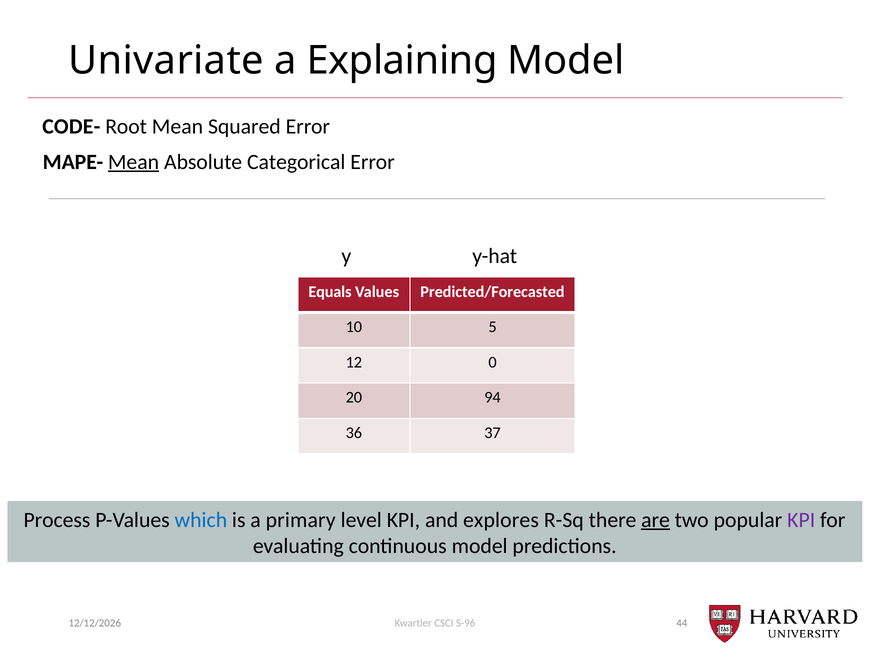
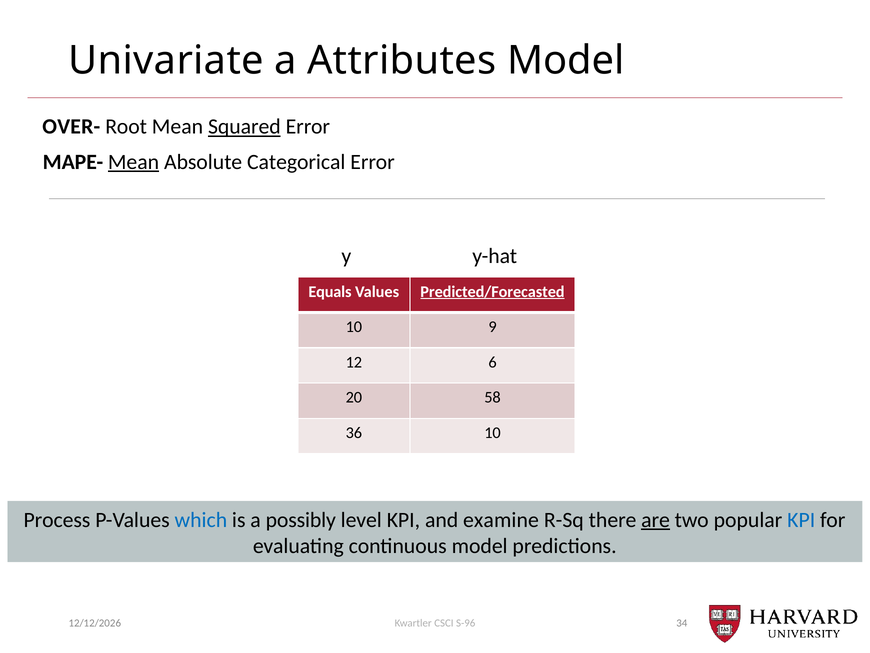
Explaining: Explaining -> Attributes
CODE-: CODE- -> OVER-
Squared underline: none -> present
Predicted/Forecasted underline: none -> present
5: 5 -> 9
0: 0 -> 6
94: 94 -> 58
36 37: 37 -> 10
primary: primary -> possibly
explores: explores -> examine
KPI at (801, 520) colour: purple -> blue
44: 44 -> 34
